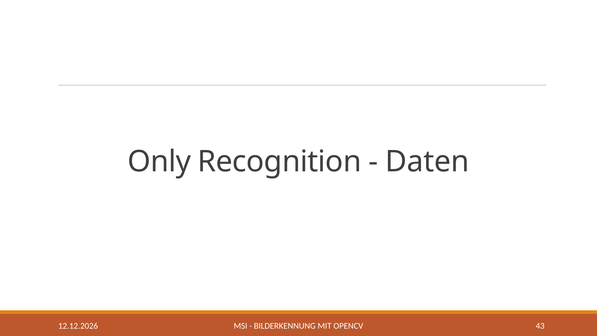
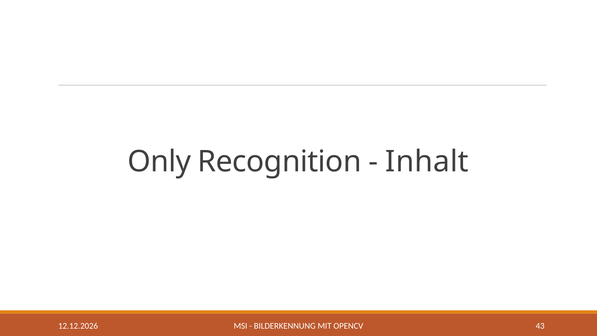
Daten: Daten -> Inhalt
